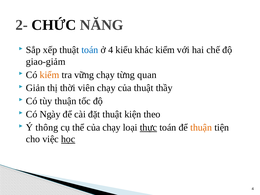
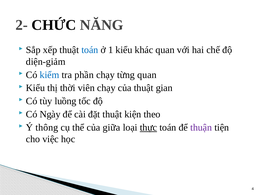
ở 4: 4 -> 1
khác kiểm: kiểm -> quan
giao-giảm: giao-giảm -> diện-giảm
kiểm at (49, 75) colour: orange -> blue
vững: vững -> phần
Giản at (35, 88): Giản -> Kiểu
thầy: thầy -> gian
tùy thuận: thuận -> luồng
của chạy: chạy -> giữa
thuận at (201, 127) colour: orange -> purple
học underline: present -> none
